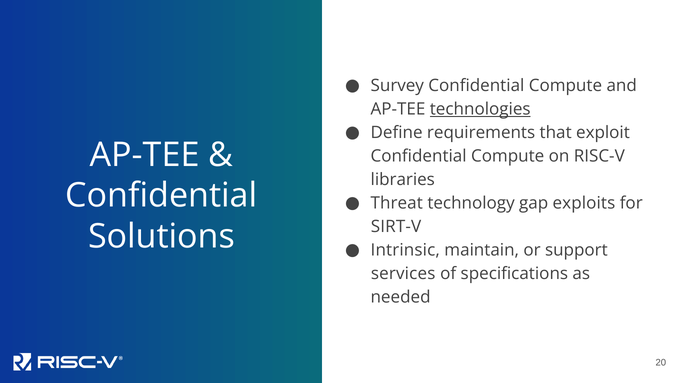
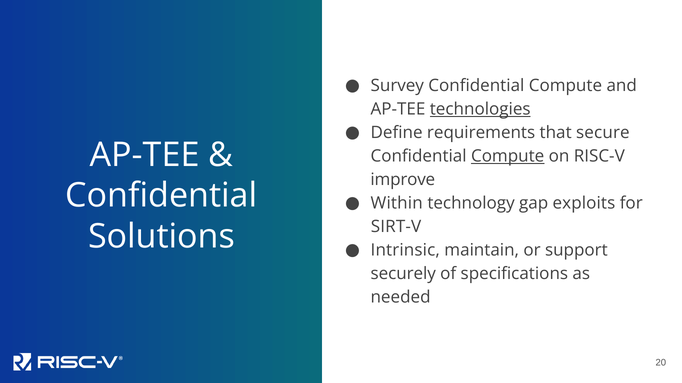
exploit: exploit -> secure
Compute at (508, 156) underline: none -> present
libraries: libraries -> improve
Threat: Threat -> Within
services: services -> securely
